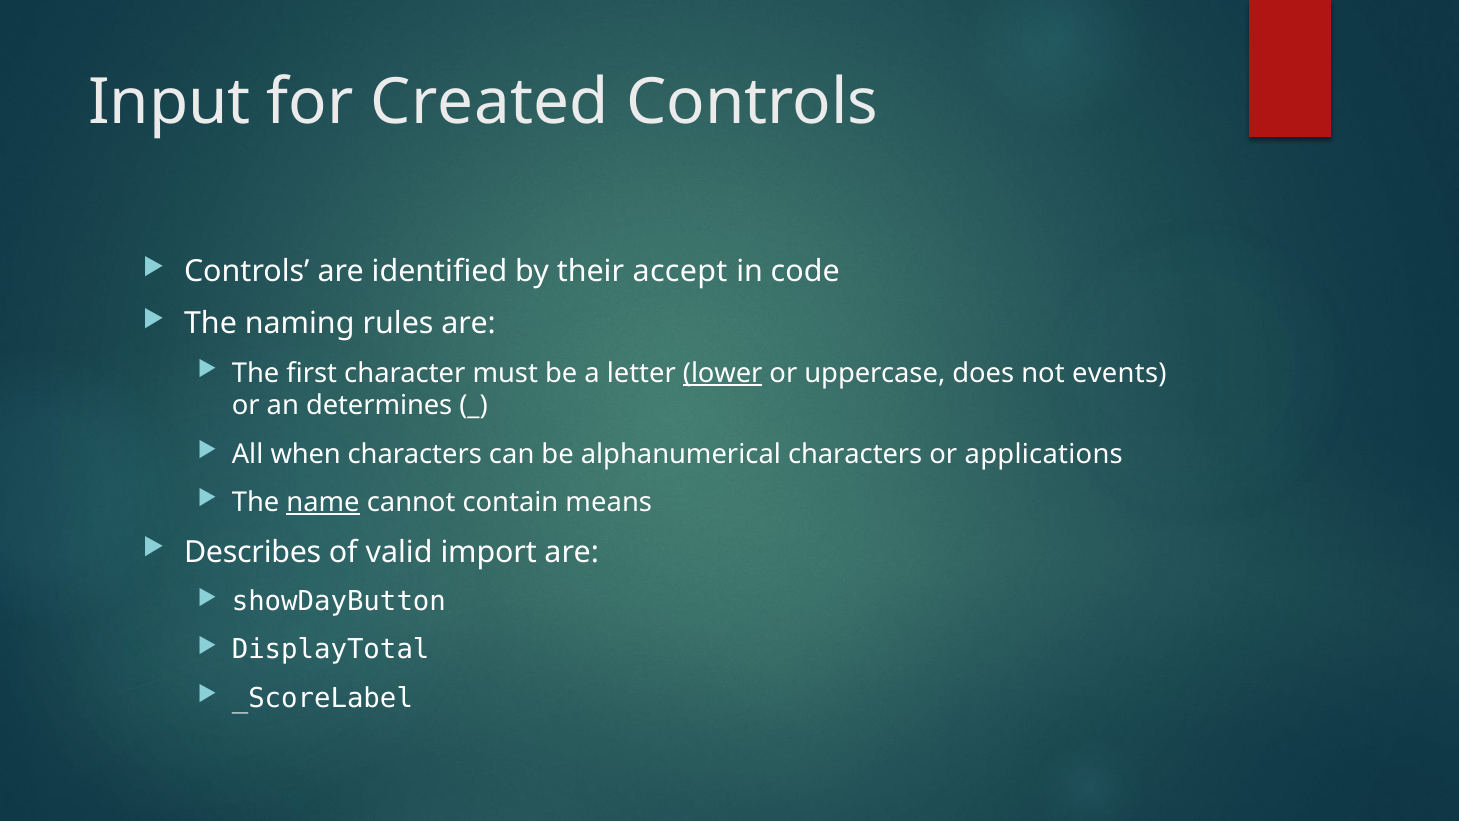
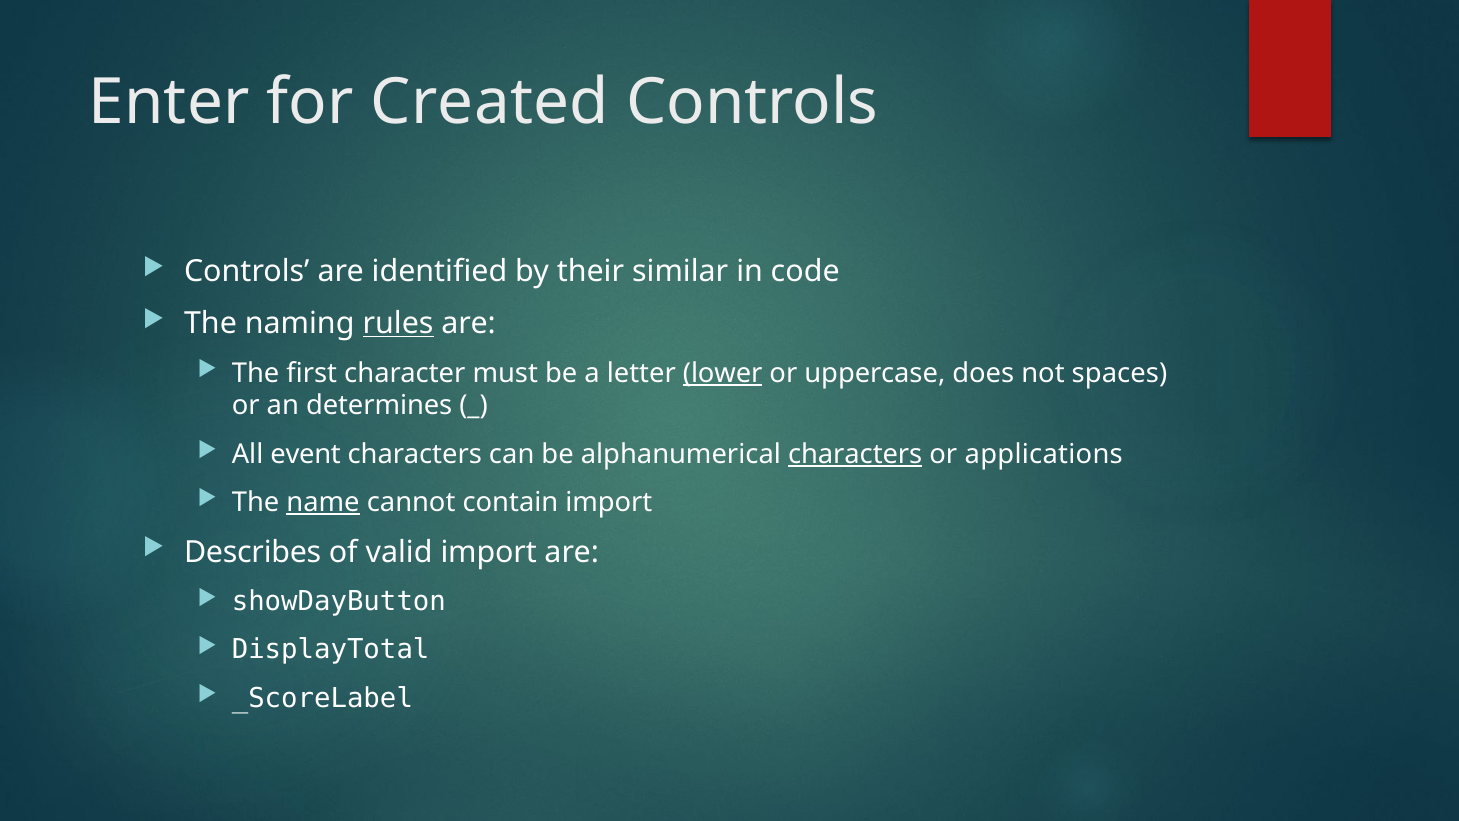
Input: Input -> Enter
accept: accept -> similar
rules underline: none -> present
events: events -> spaces
when: when -> event
characters at (855, 454) underline: none -> present
contain means: means -> import
